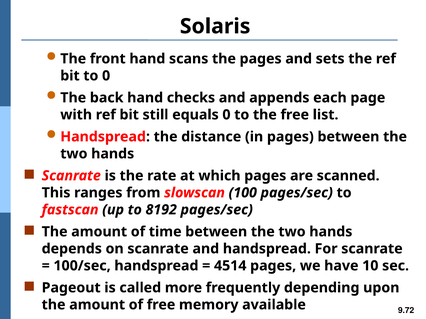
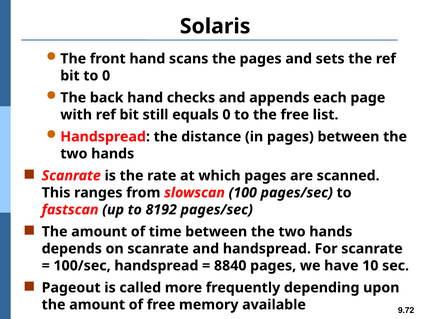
4514: 4514 -> 8840
